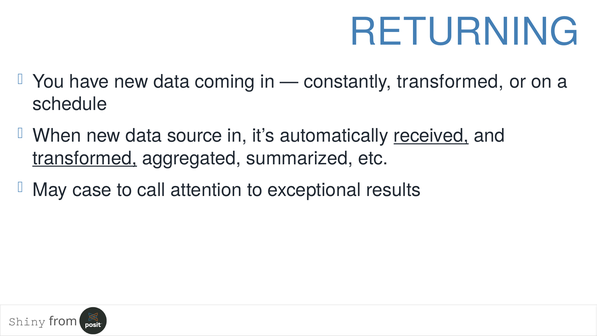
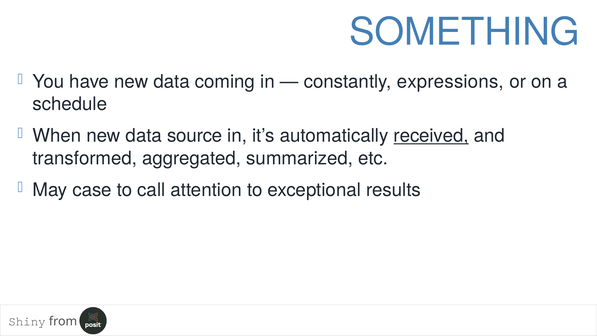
RETURNING: RETURNING -> SOMETHING
constantly transformed: transformed -> expressions
transformed at (85, 158) underline: present -> none
